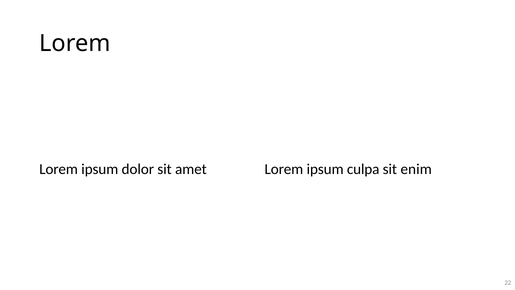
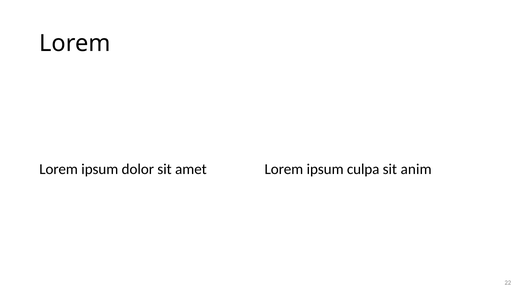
enim: enim -> anim
